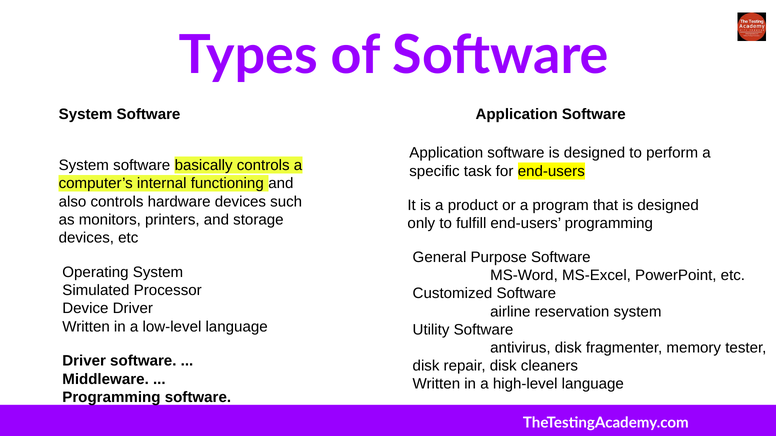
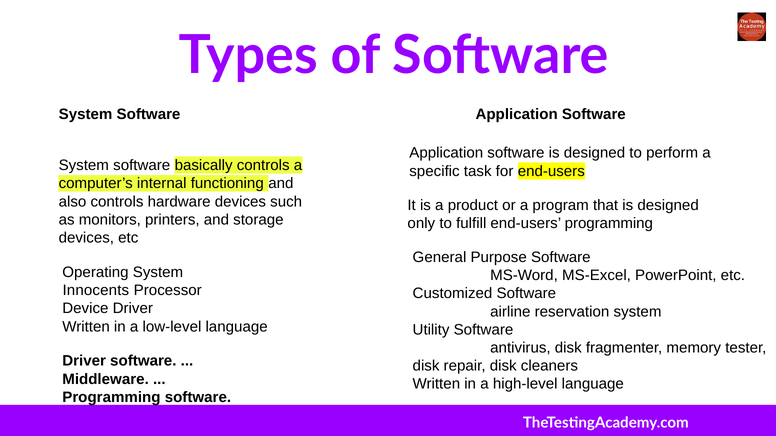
Simulated: Simulated -> Innocents
